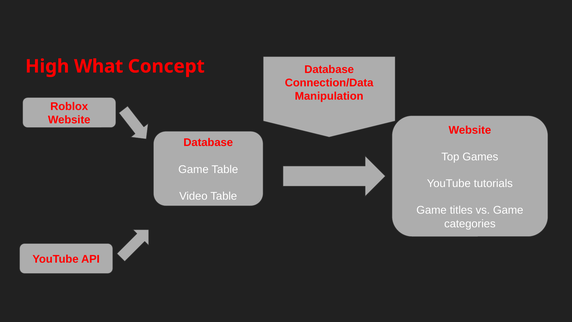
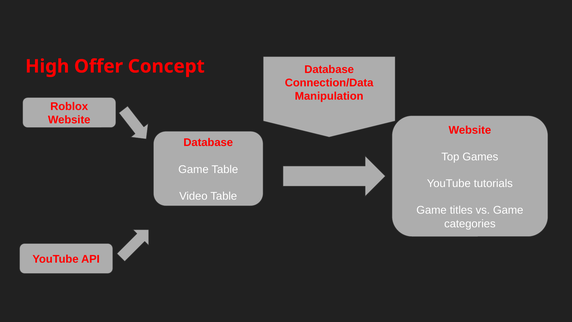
What: What -> Offer
